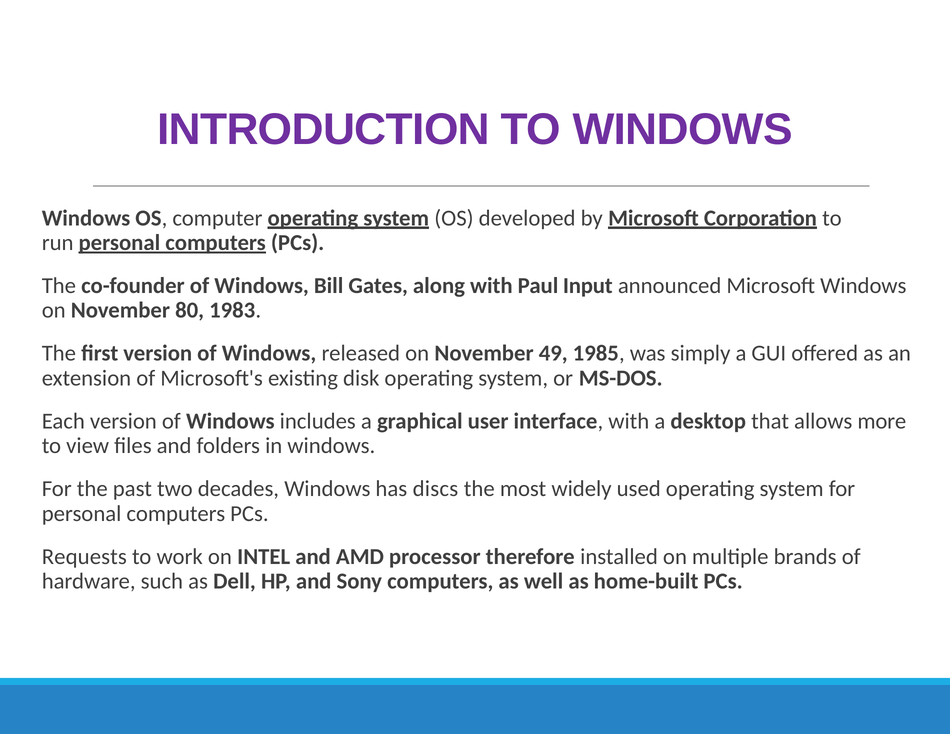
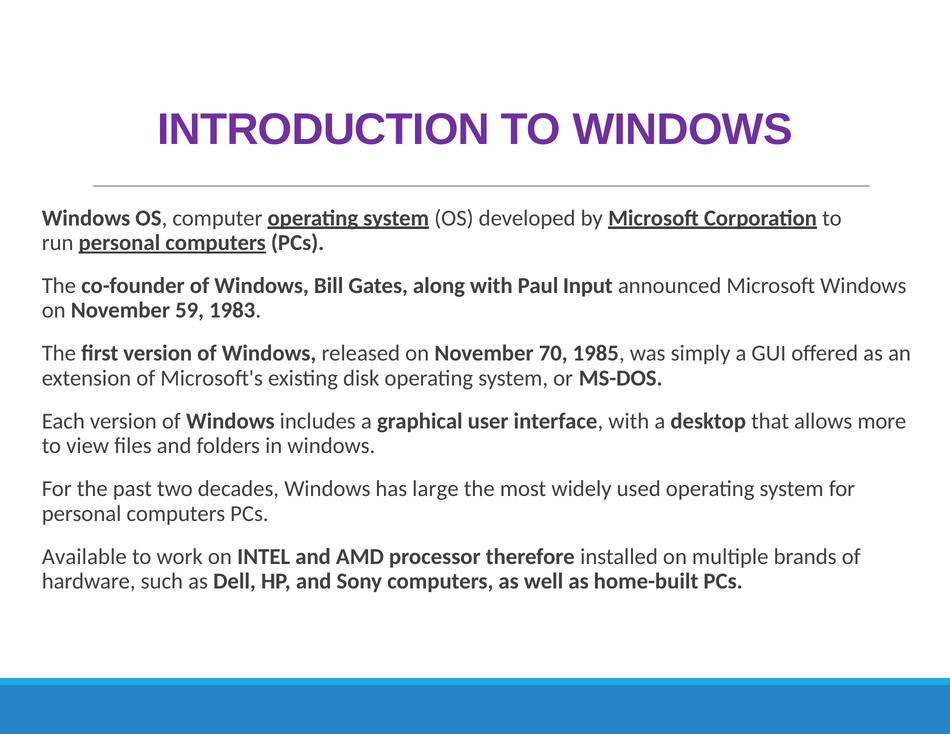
80: 80 -> 59
49: 49 -> 70
discs: discs -> large
Requests: Requests -> Available
